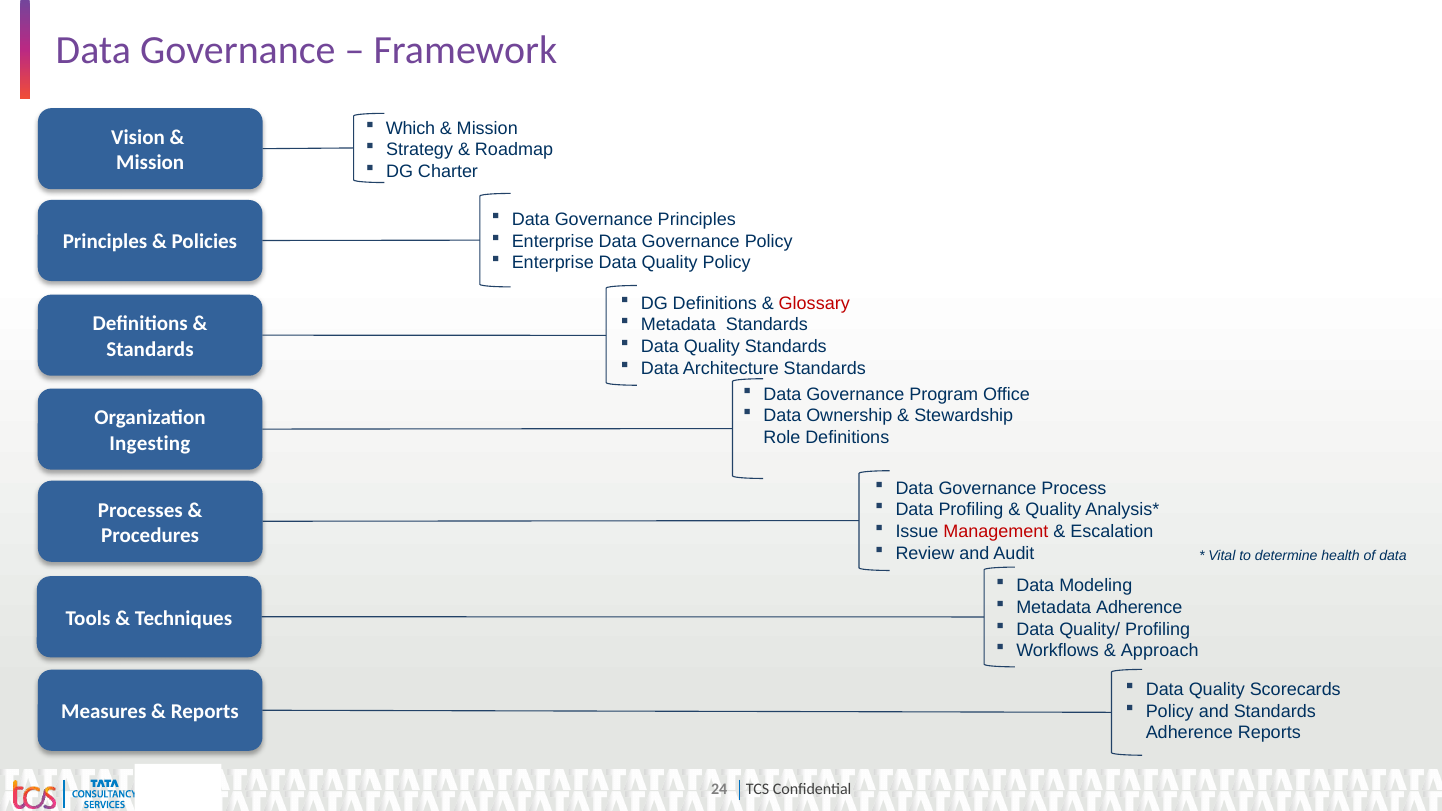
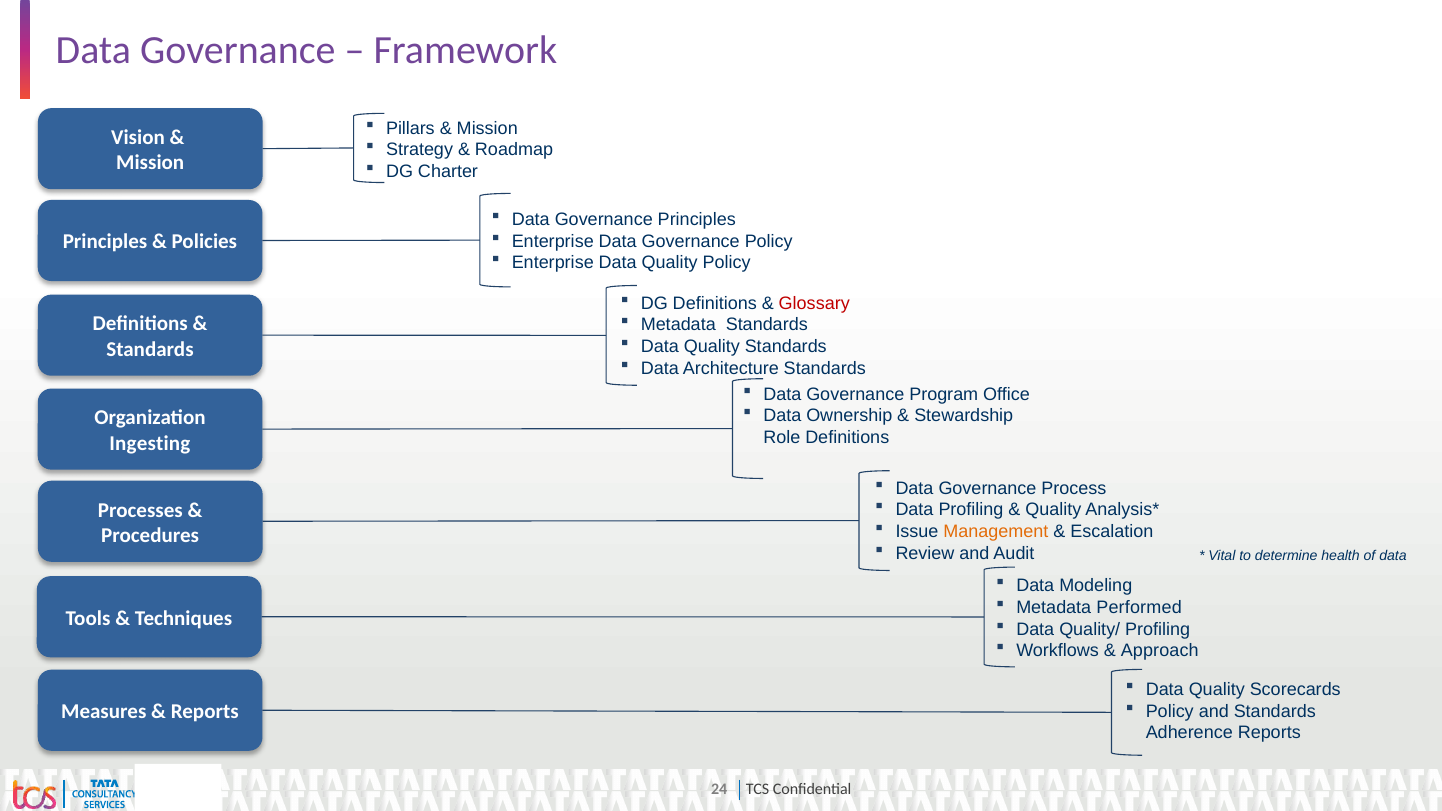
Which: Which -> Pillars
Management colour: red -> orange
Metadata Adherence: Adherence -> Performed
